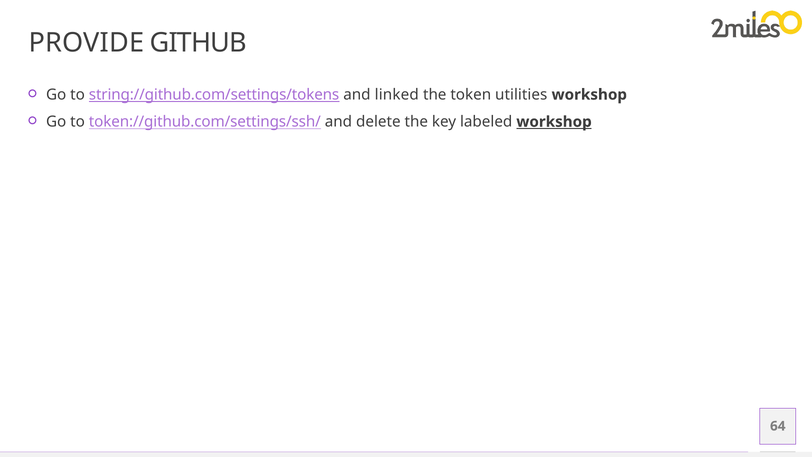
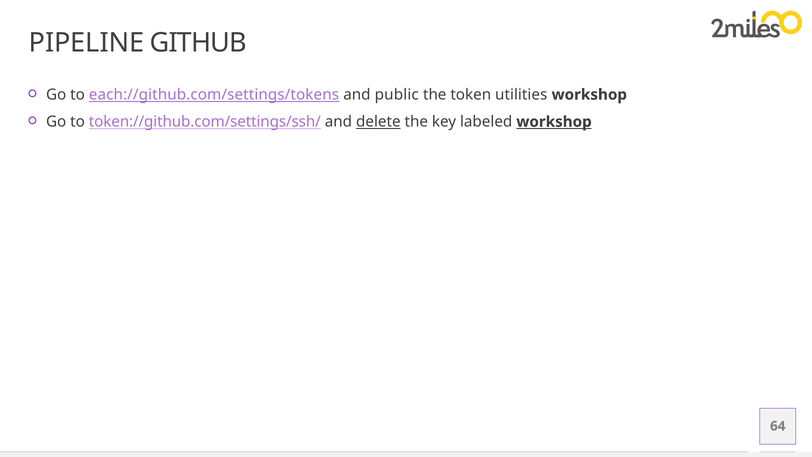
PROVIDE: PROVIDE -> PIPELINE
string://github.com/settings/tokens: string://github.com/settings/tokens -> each://github.com/settings/tokens
linked: linked -> public
delete underline: none -> present
